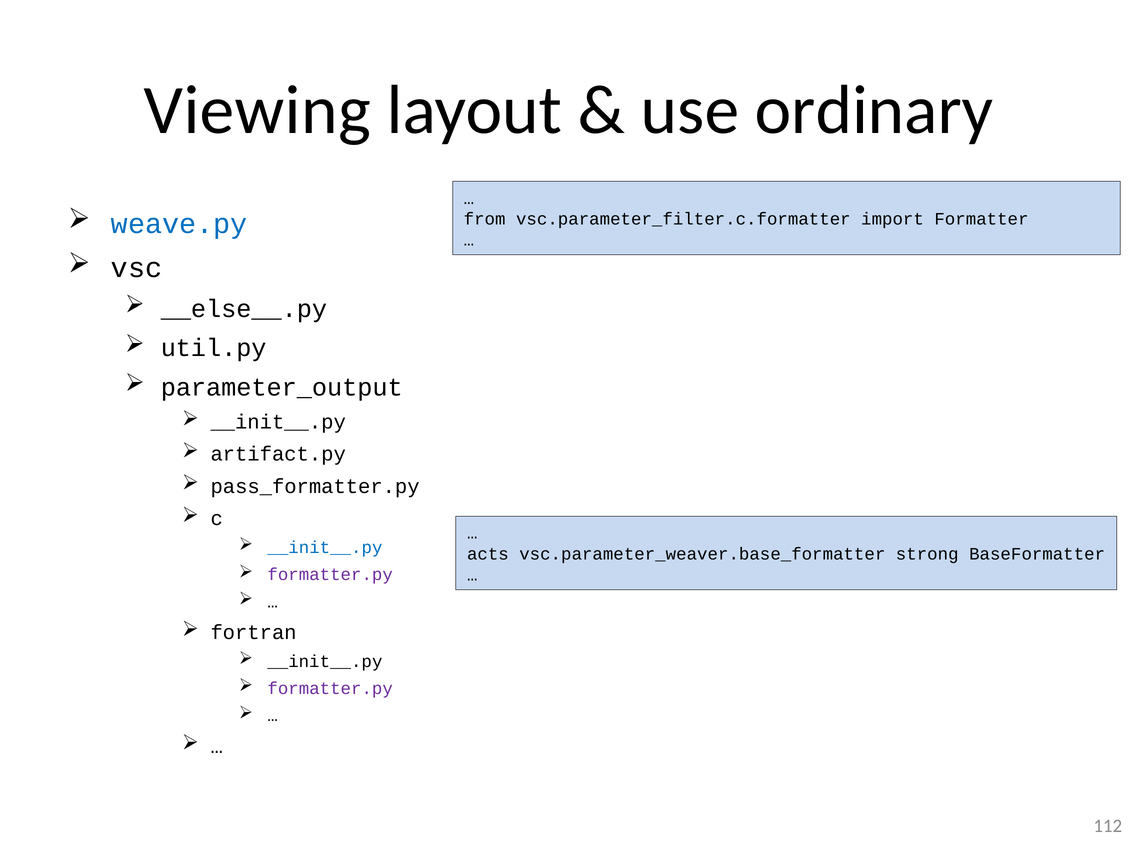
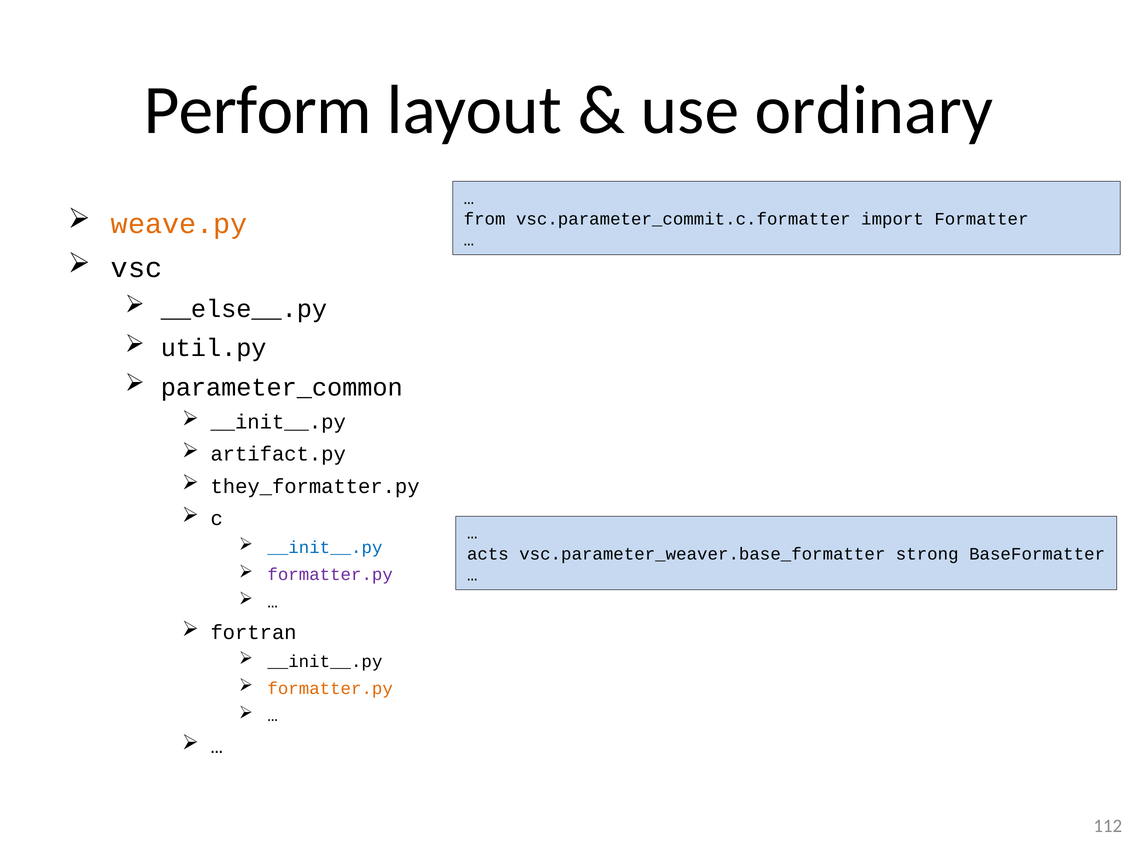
Viewing: Viewing -> Perform
weave.py colour: blue -> orange
vsc.parameter_filter.c.formatter: vsc.parameter_filter.c.formatter -> vsc.parameter_commit.c.formatter
parameter_output: parameter_output -> parameter_common
pass_formatter.py: pass_formatter.py -> they_formatter.py
formatter.py at (330, 689) colour: purple -> orange
